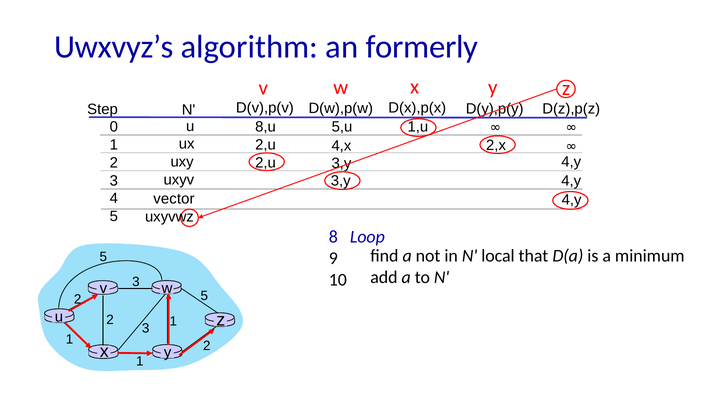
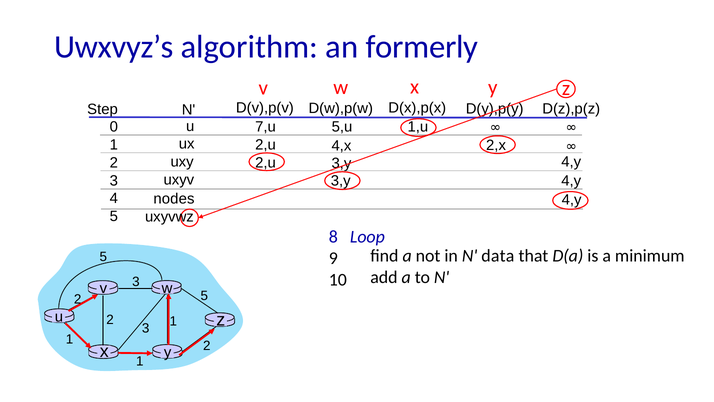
8,u: 8,u -> 7,u
vector: vector -> nodes
local: local -> data
